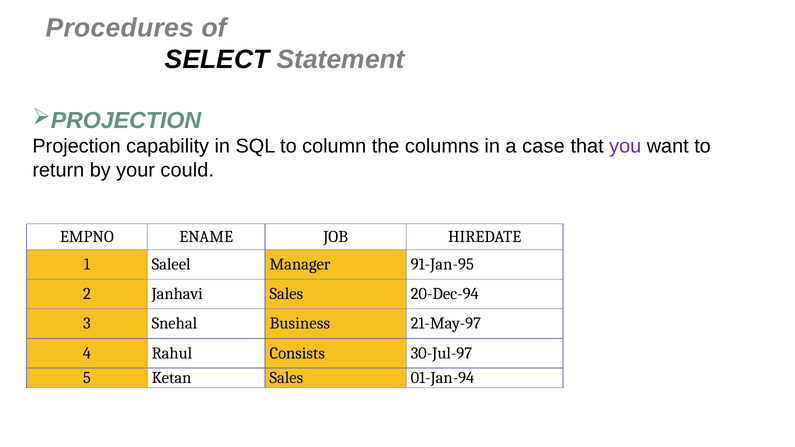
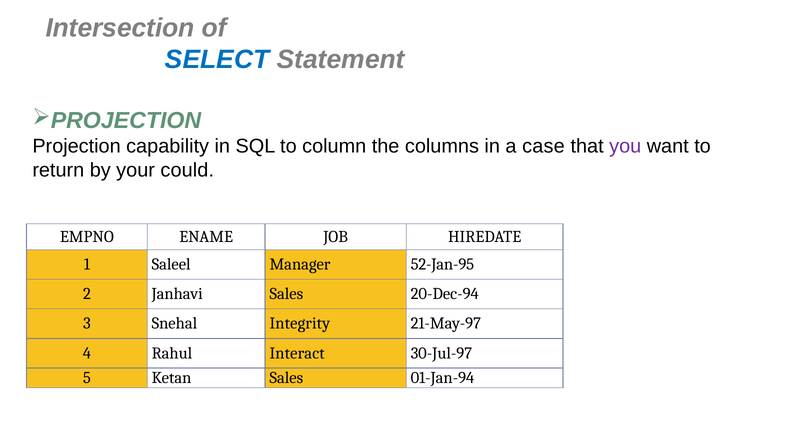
Procedures: Procedures -> Intersection
SELECT colour: black -> blue
91-Jan-95: 91-Jan-95 -> 52-Jan-95
Business: Business -> Integrity
Consists: Consists -> Interact
